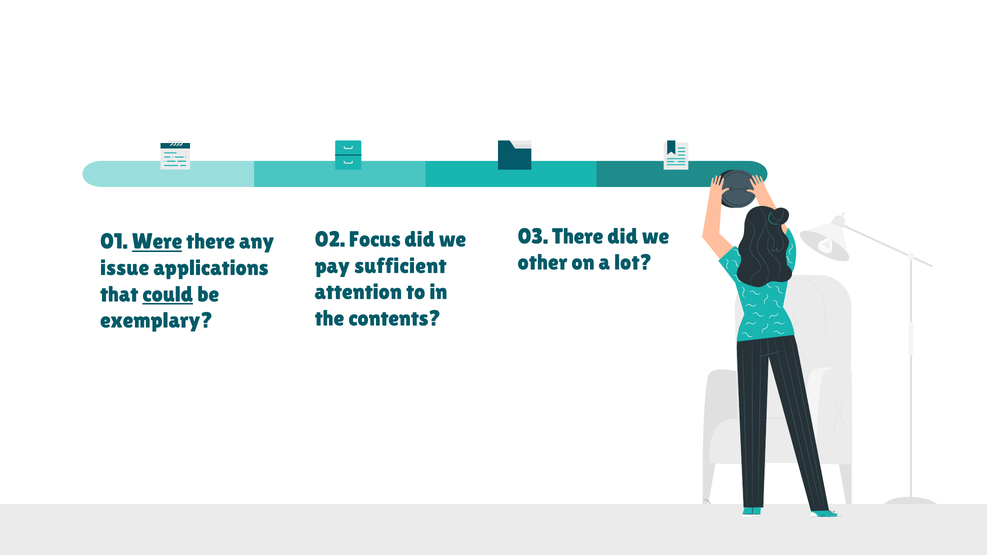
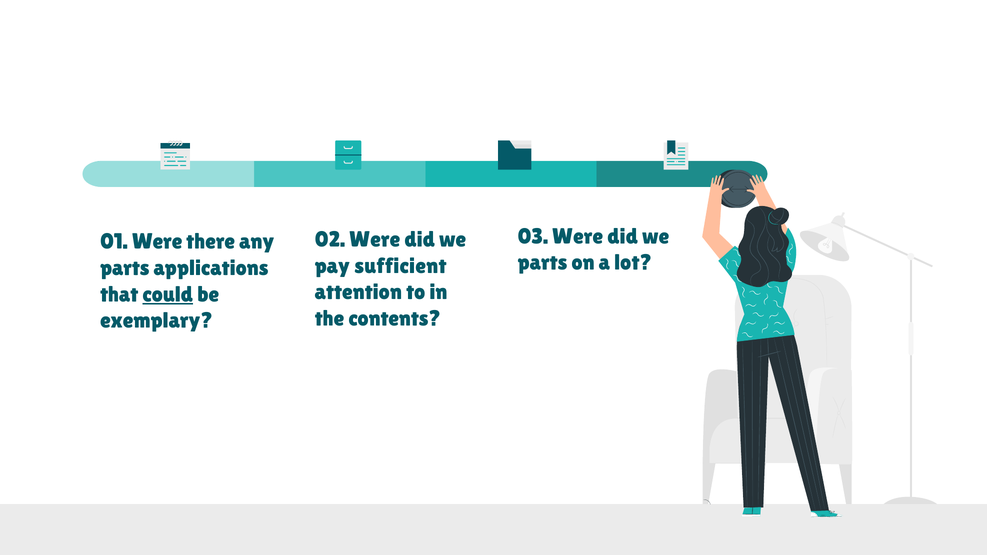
03 There: There -> Were
02 Focus: Focus -> Were
Were at (157, 242) underline: present -> none
other at (542, 263): other -> parts
issue at (125, 268): issue -> parts
